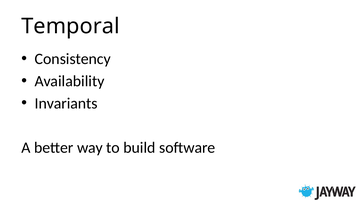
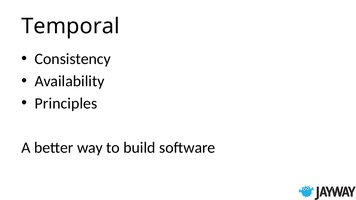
Invariants: Invariants -> Principles
